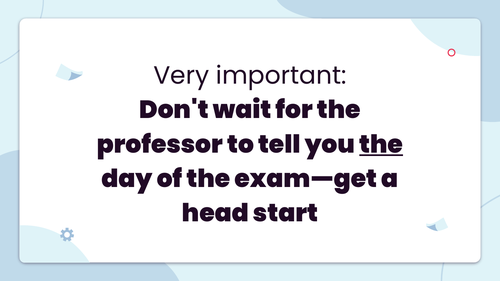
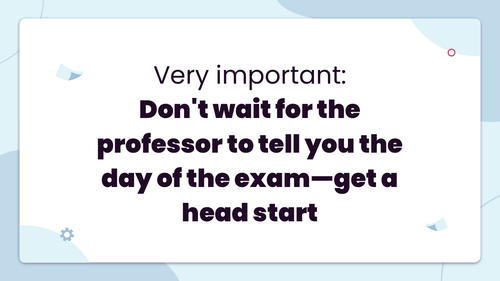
the at (381, 145) underline: present -> none
